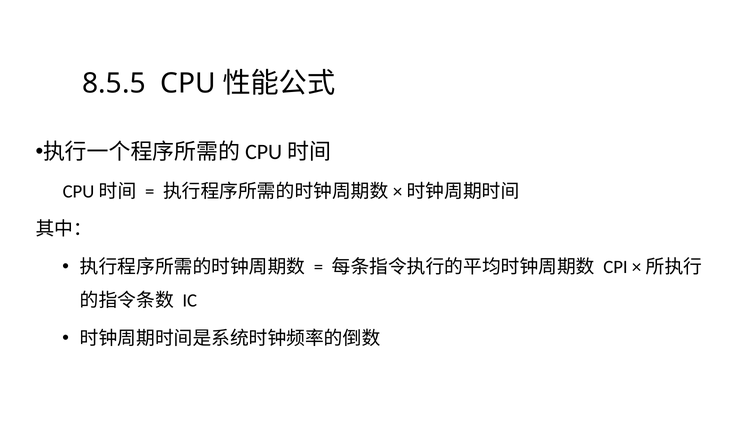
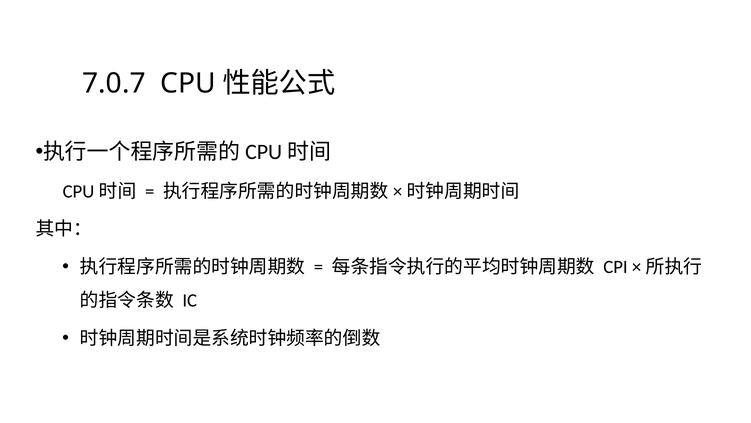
8.5.5: 8.5.5 -> 7.0.7
